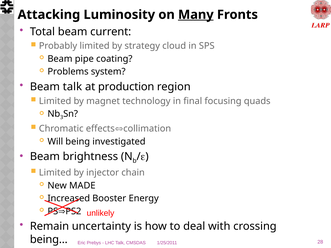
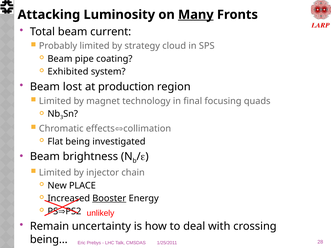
Problems: Problems -> Exhibited
Beam talk: talk -> lost
Will: Will -> Flat
MADE: MADE -> PLACE
Booster underline: none -> present
